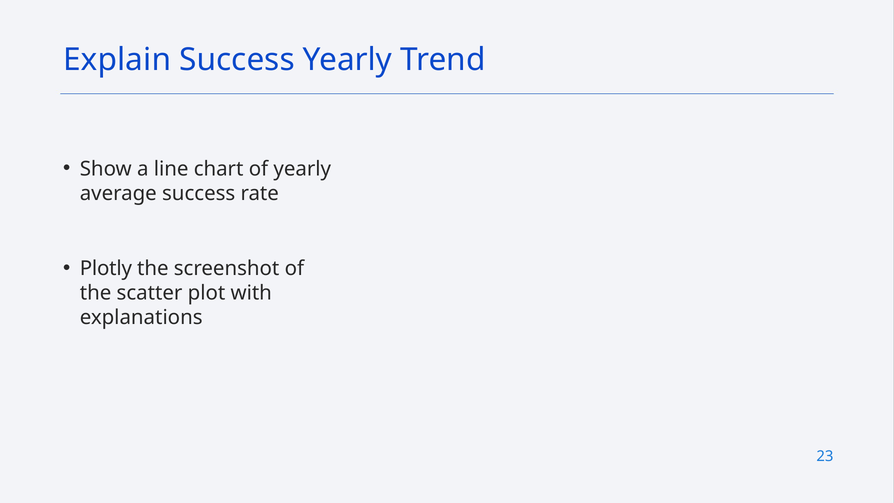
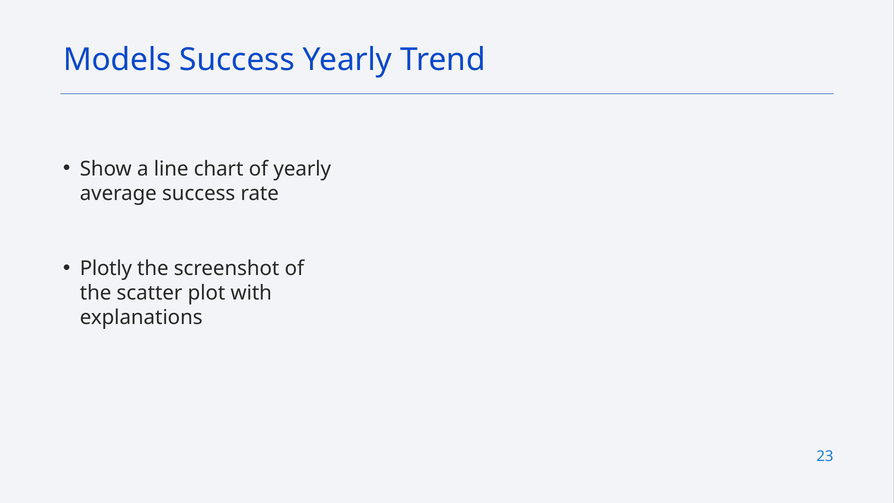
Explain: Explain -> Models
